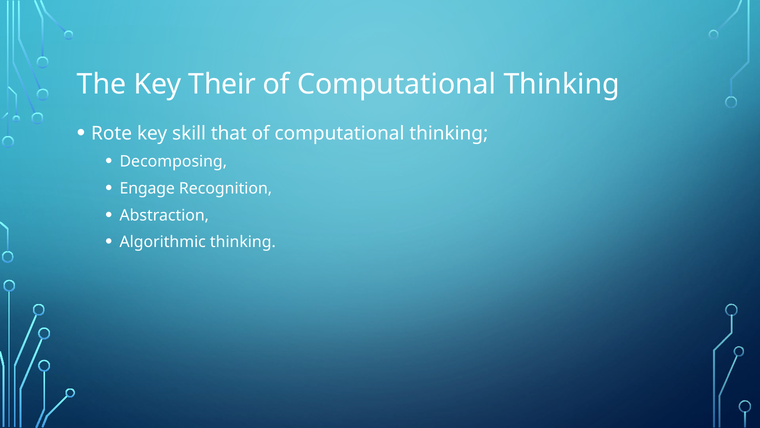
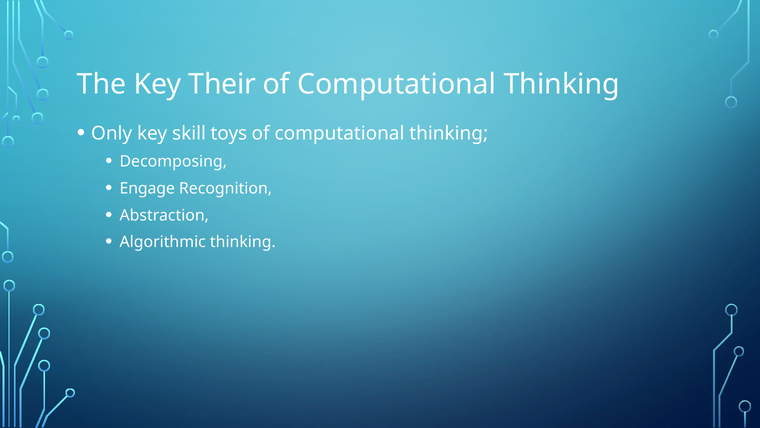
Rote: Rote -> Only
that: that -> toys
